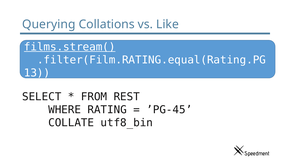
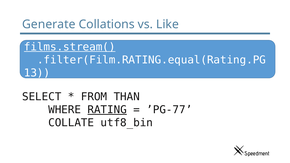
Querying: Querying -> Generate
REST: REST -> THAN
RATING underline: none -> present
’PG-45: ’PG-45 -> ’PG-77
